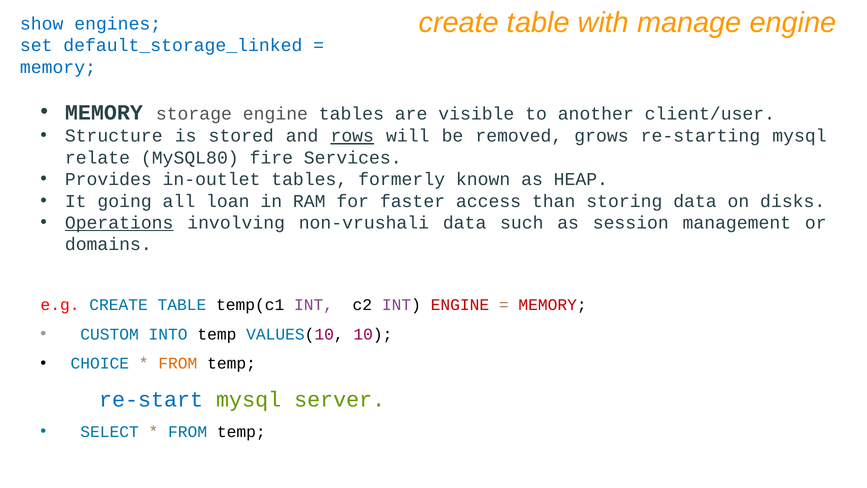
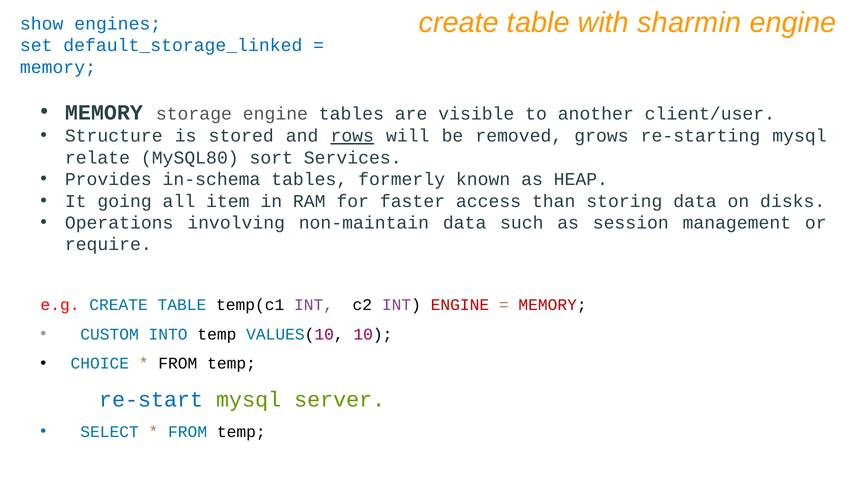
manage: manage -> sharmin
fire: fire -> sort
in-outlet: in-outlet -> in-schema
loan: loan -> item
Operations underline: present -> none
non-vrushali: non-vrushali -> non-maintain
domains: domains -> require
FROM at (178, 363) colour: orange -> black
